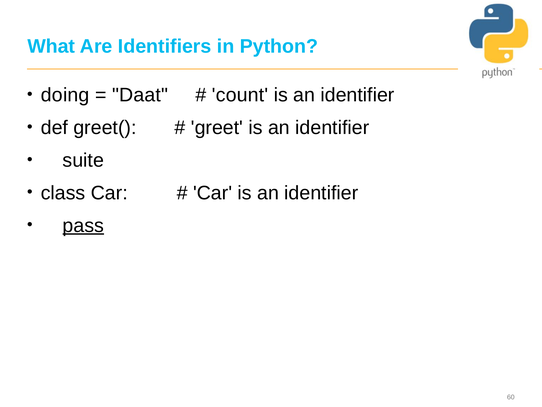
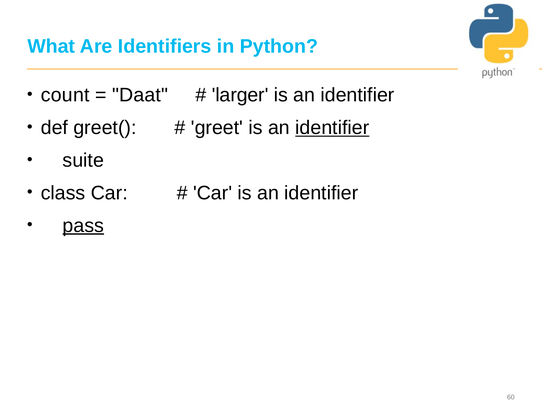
doing: doing -> count
count: count -> larger
identifier at (332, 128) underline: none -> present
